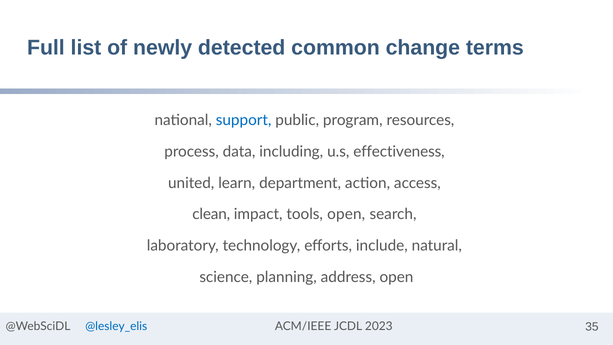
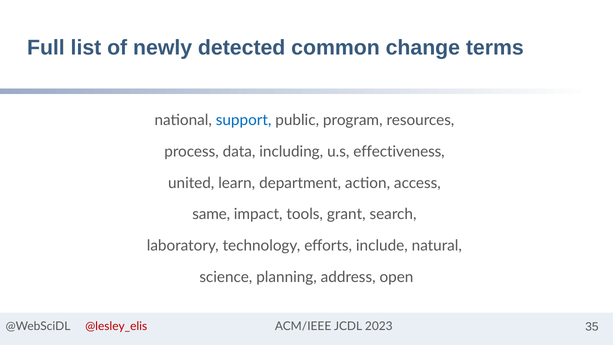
clean: clean -> same
tools open: open -> grant
@lesley_elis colour: blue -> red
